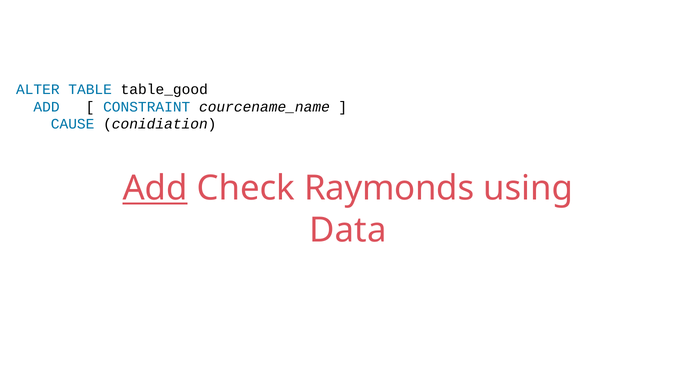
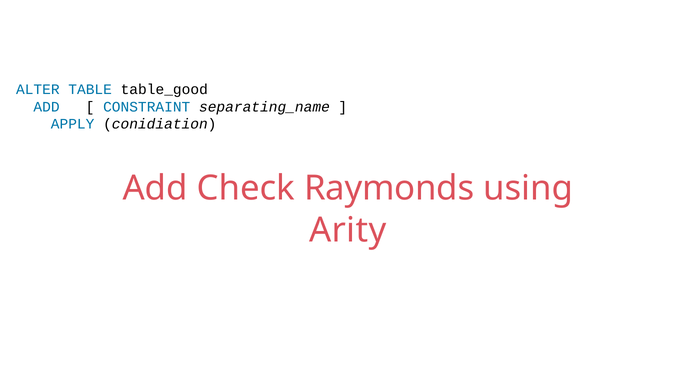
courcename_name: courcename_name -> separating_name
CAUSE: CAUSE -> APPLY
Add at (155, 189) underline: present -> none
Data: Data -> Arity
